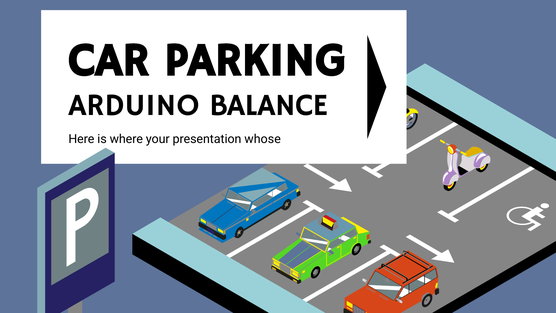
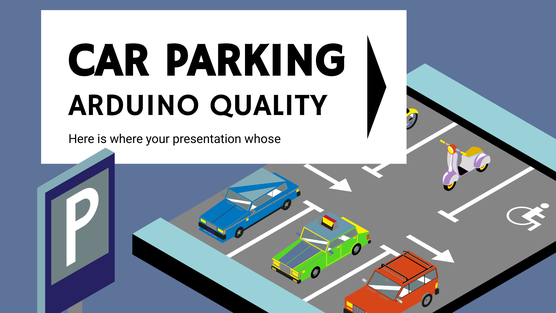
BALANCE: BALANCE -> QUALITY
